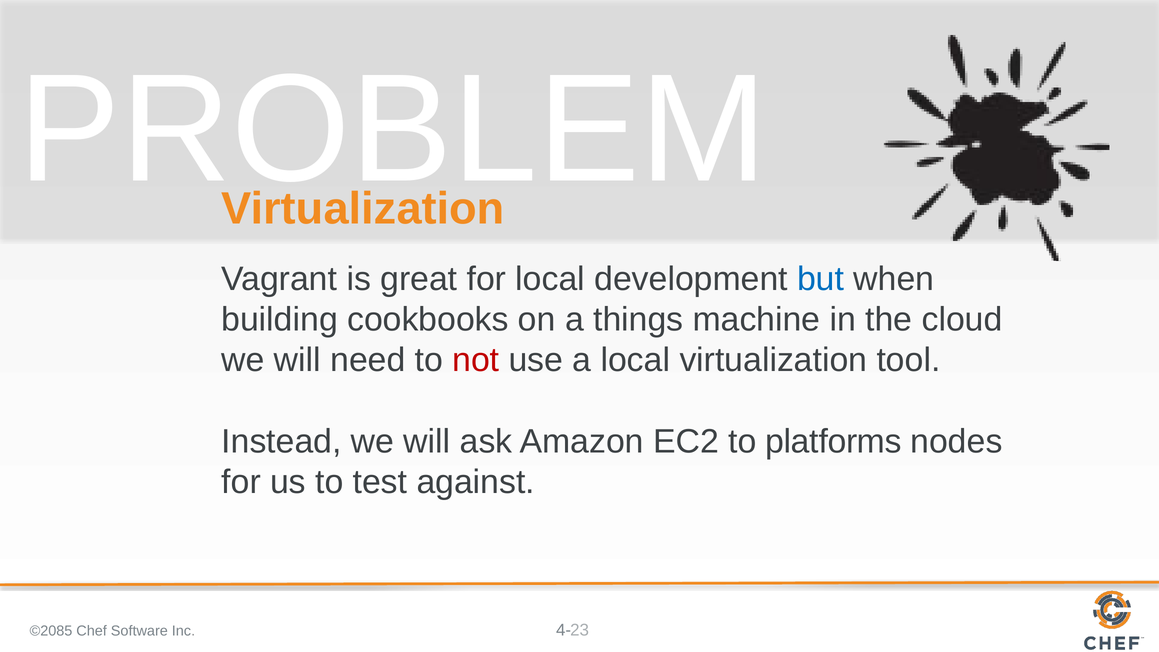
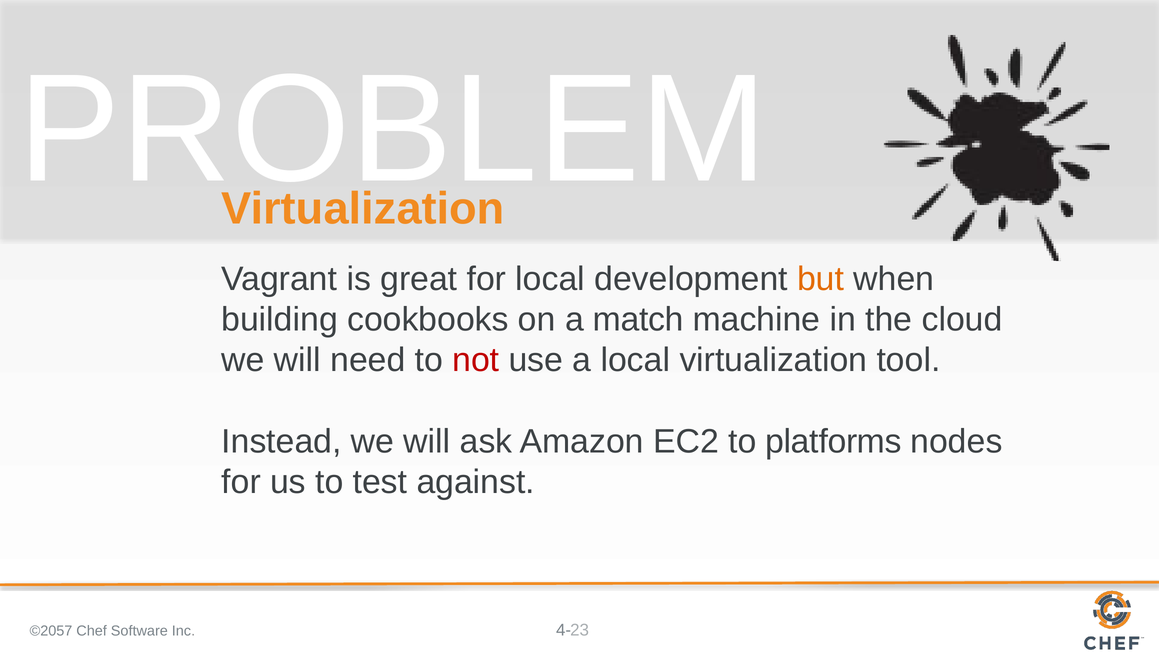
but colour: blue -> orange
things: things -> match
©2085: ©2085 -> ©2057
